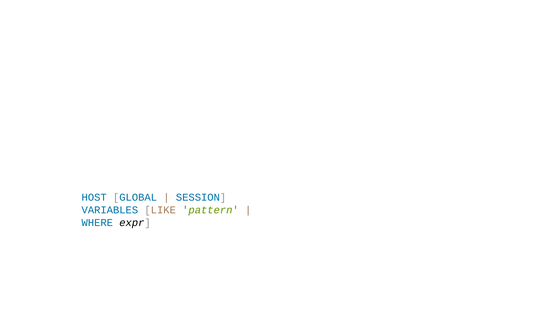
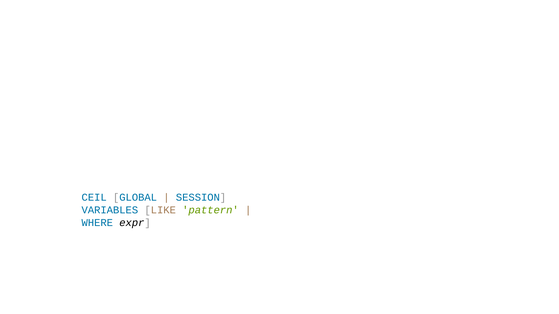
HOST: HOST -> CEIL
